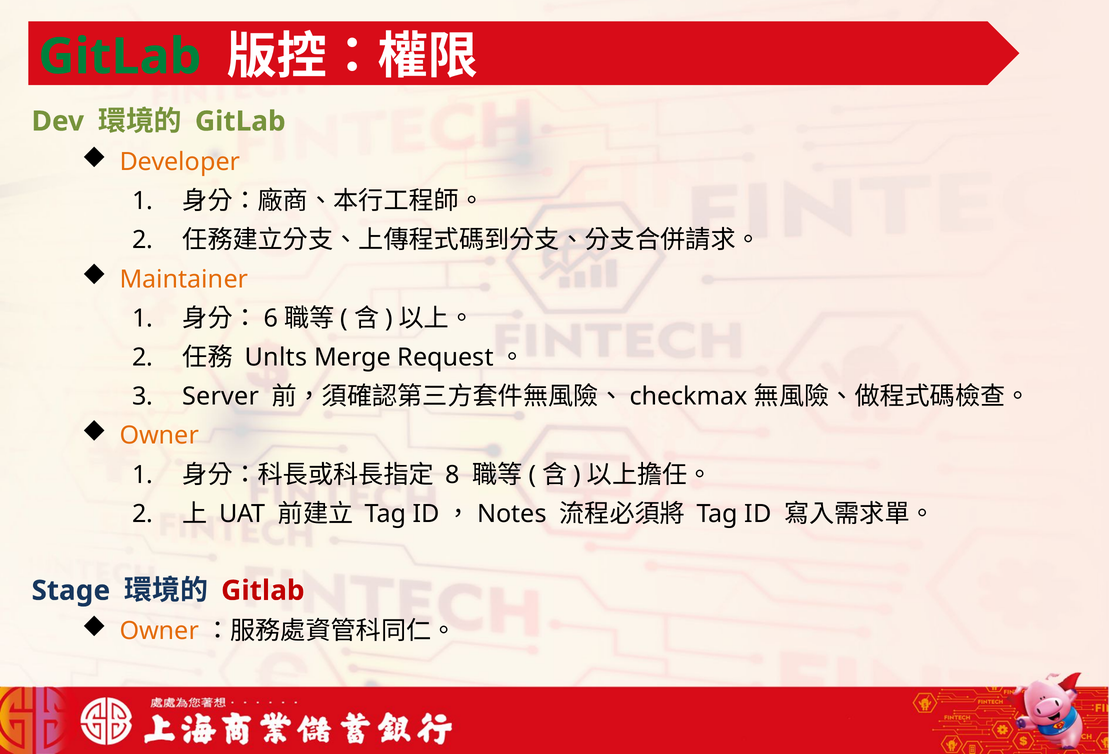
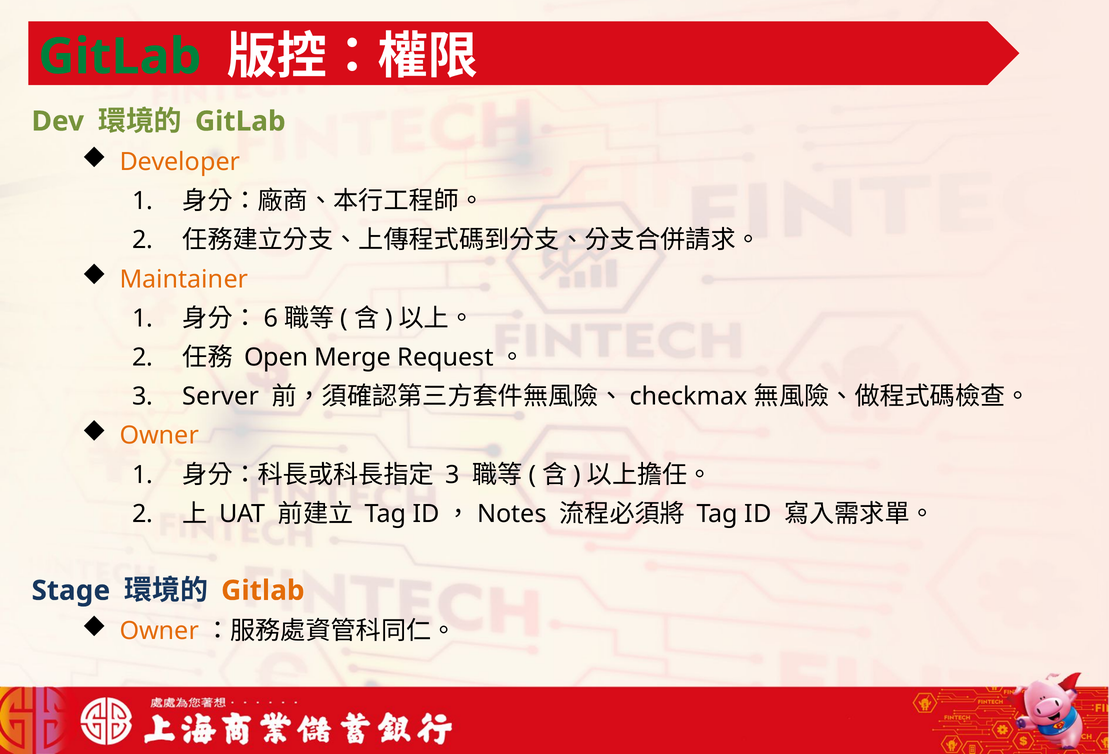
Unlts: Unlts -> Open
8 at (453, 475): 8 -> 3
Gitlab at (263, 591) colour: red -> orange
